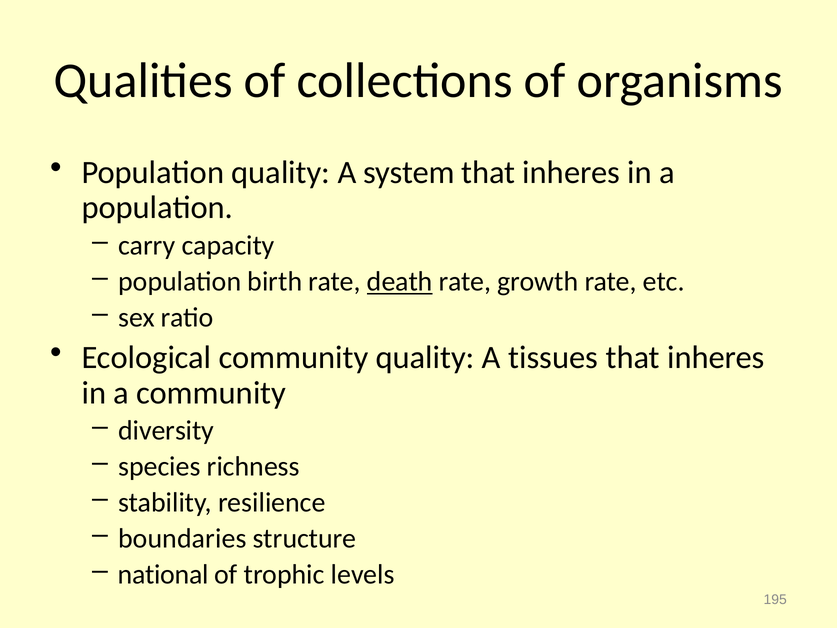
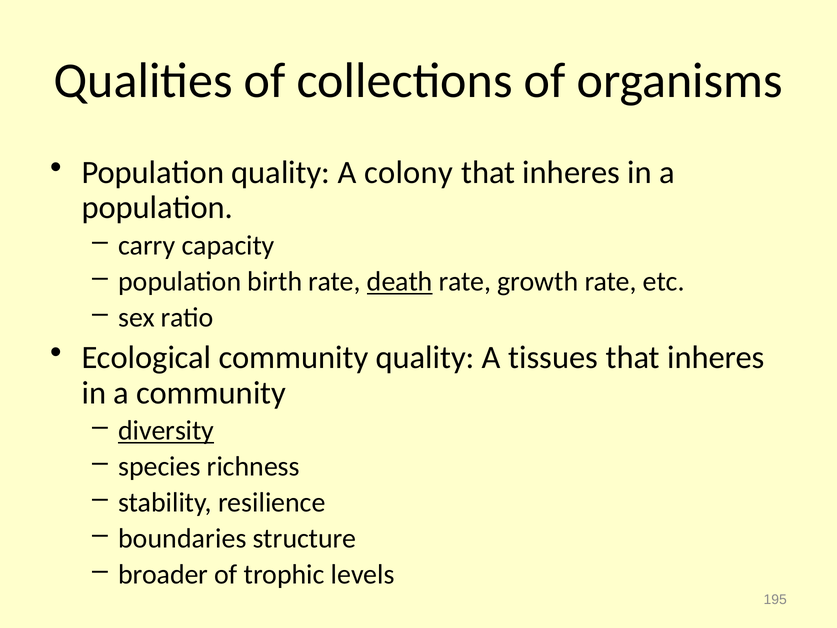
system: system -> colony
diversity underline: none -> present
national: national -> broader
